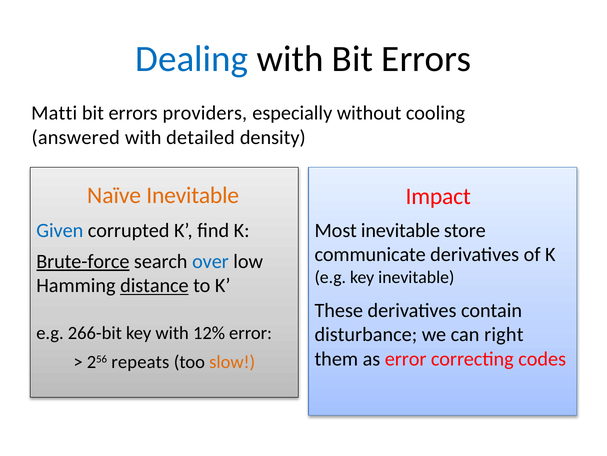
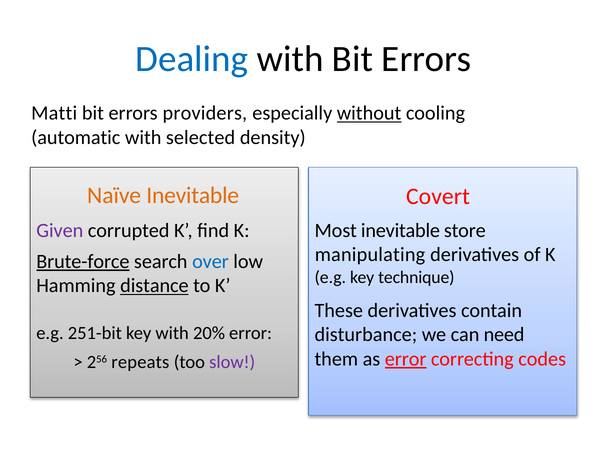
without underline: none -> present
answered: answered -> automatic
detailed: detailed -> selected
Impact: Impact -> Covert
Given colour: blue -> purple
communicate: communicate -> manipulating
key inevitable: inevitable -> technique
266-bit: 266-bit -> 251-bit
12%: 12% -> 20%
right: right -> need
error at (406, 358) underline: none -> present
slow colour: orange -> purple
